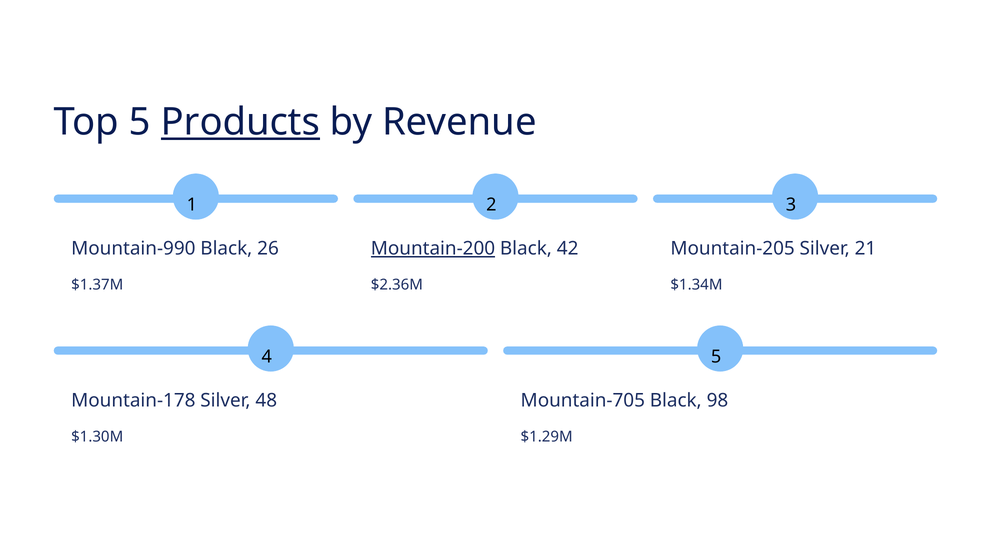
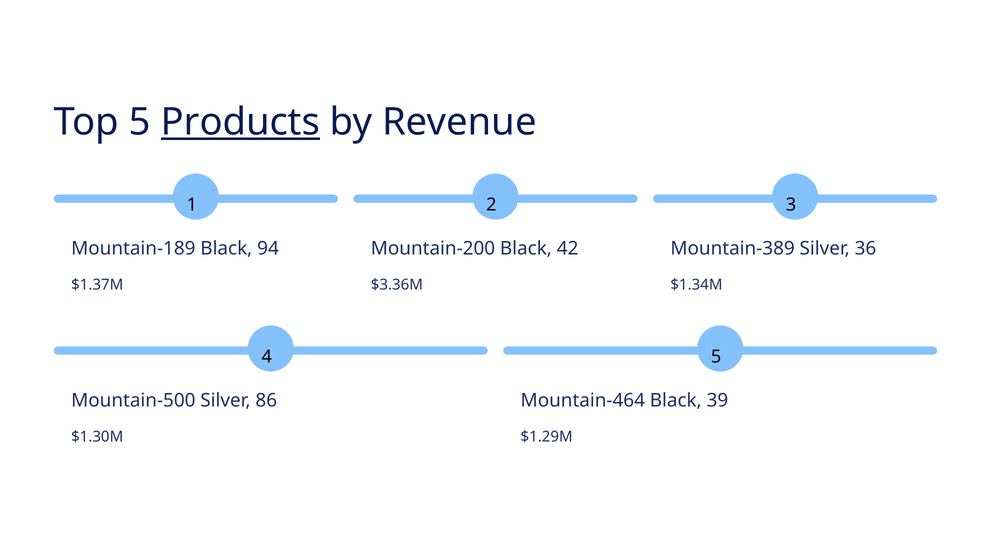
Mountain-990: Mountain-990 -> Mountain-189
26: 26 -> 94
Mountain-200 underline: present -> none
Mountain-205: Mountain-205 -> Mountain-389
21: 21 -> 36
$2.36M: $2.36M -> $3.36M
Mountain-178: Mountain-178 -> Mountain-500
48: 48 -> 86
Mountain-705: Mountain-705 -> Mountain-464
98: 98 -> 39
